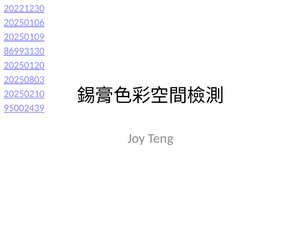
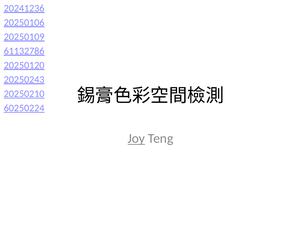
20221230: 20221230 -> 20241236
86993130: 86993130 -> 61132786
20250803: 20250803 -> 20250243
95002439: 95002439 -> 60250224
Joy underline: none -> present
